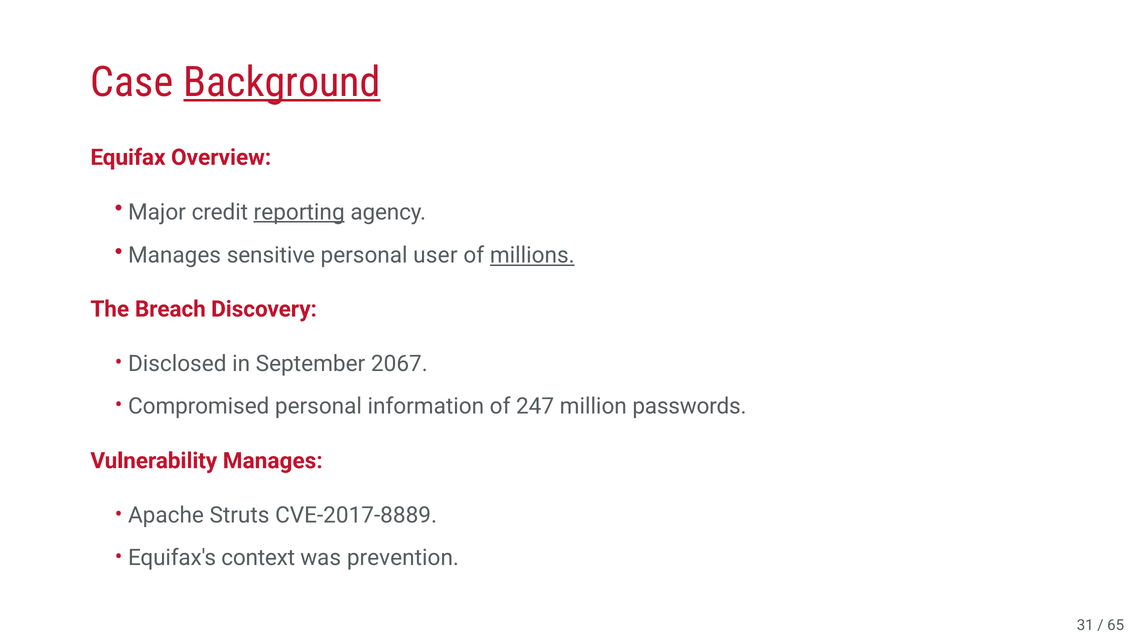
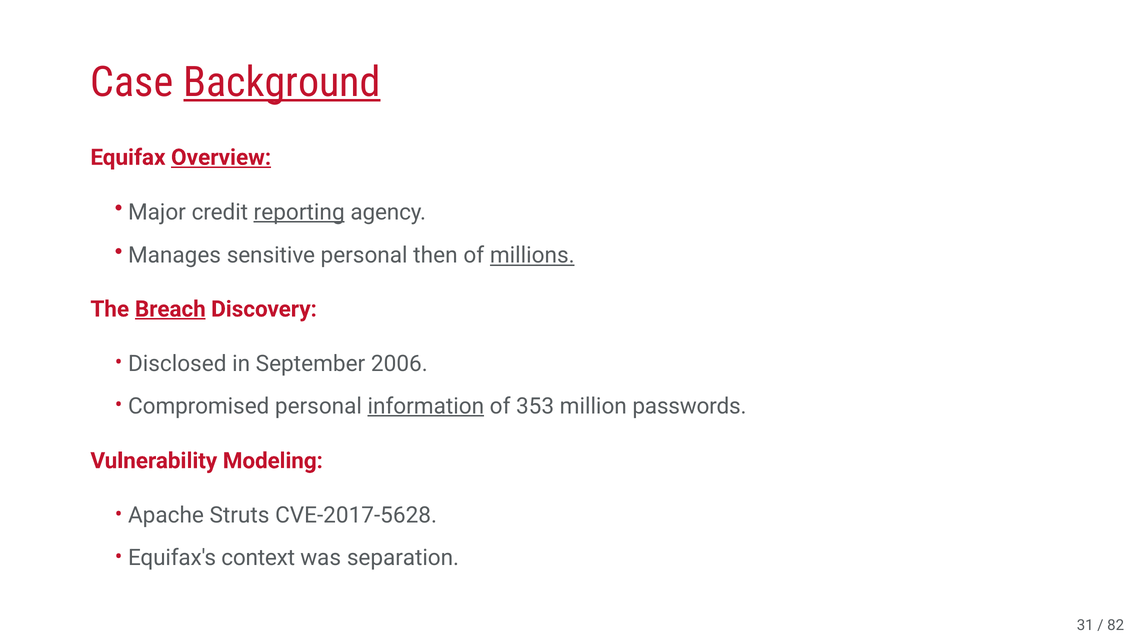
Overview underline: none -> present
user: user -> then
Breach underline: none -> present
2067: 2067 -> 2006
information underline: none -> present
247: 247 -> 353
Vulnerability Manages: Manages -> Modeling
CVE-2017-8889: CVE-2017-8889 -> CVE-2017-5628
prevention: prevention -> separation
65: 65 -> 82
